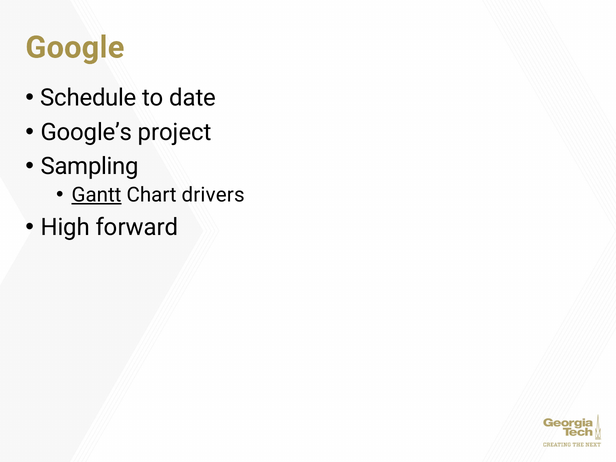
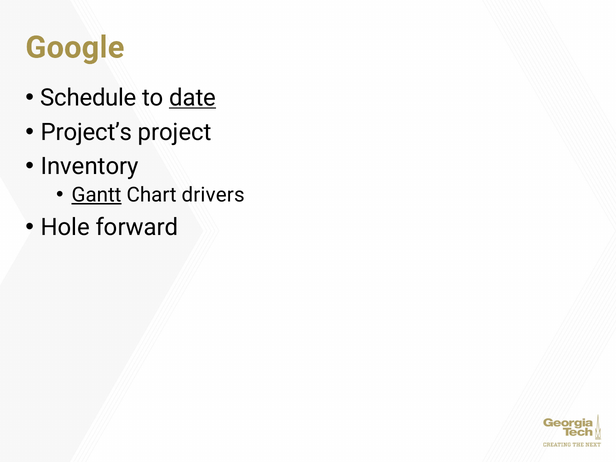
date underline: none -> present
Google’s: Google’s -> Project’s
Sampling: Sampling -> Inventory
High: High -> Hole
